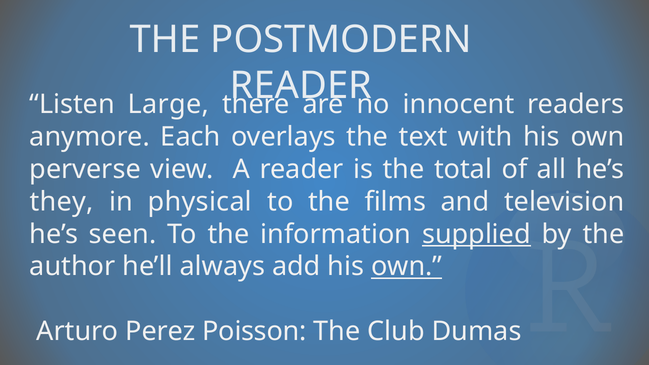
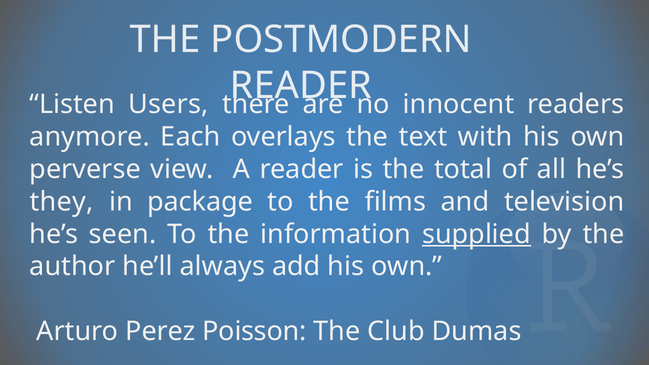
Large: Large -> Users
physical: physical -> package
own at (407, 267) underline: present -> none
